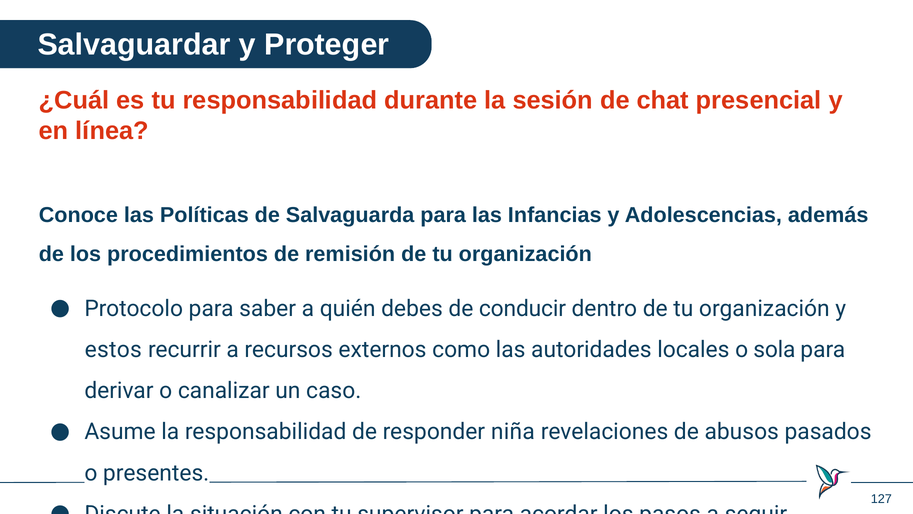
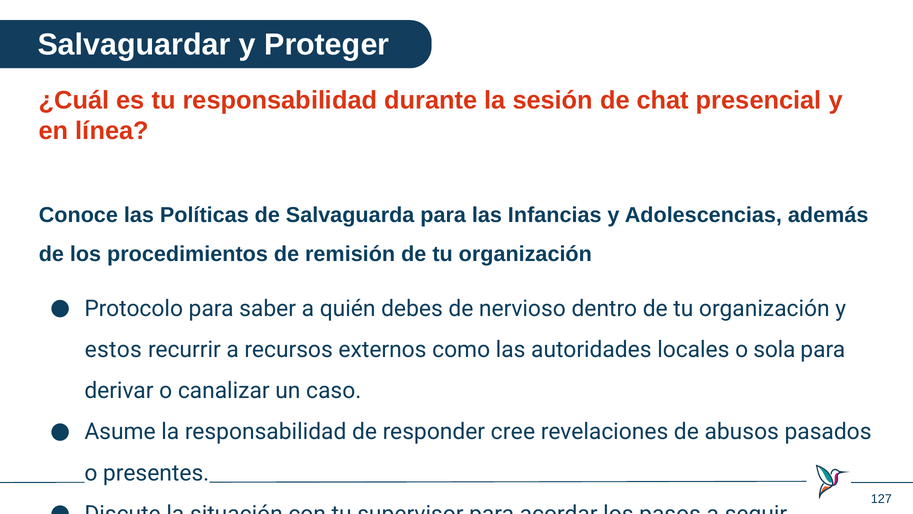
conducir: conducir -> nervioso
niña: niña -> cree
